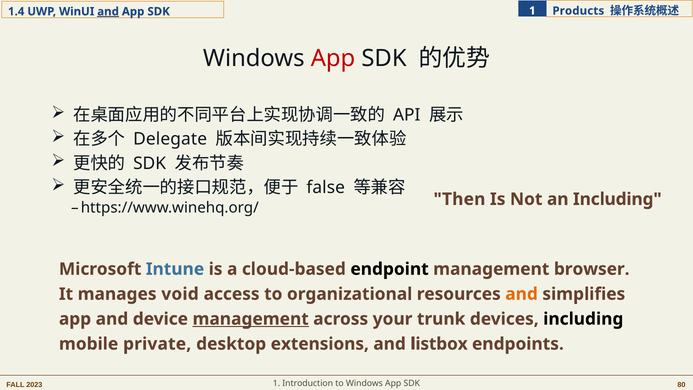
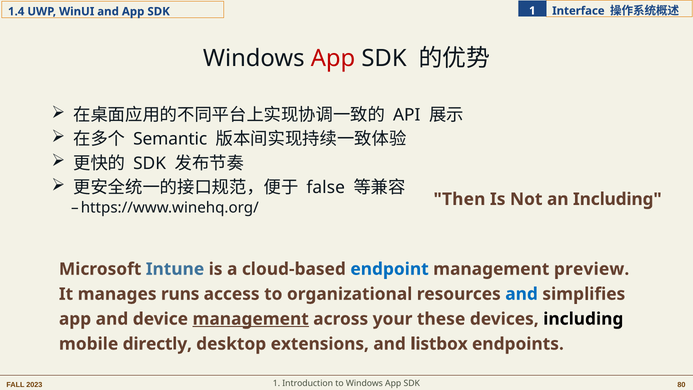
Products: Products -> Interface
and at (108, 12) underline: present -> none
Delegate: Delegate -> Semantic
endpoint colour: black -> blue
browser: browser -> preview
void: void -> runs
and at (522, 294) colour: orange -> blue
trunk: trunk -> these
private: private -> directly
